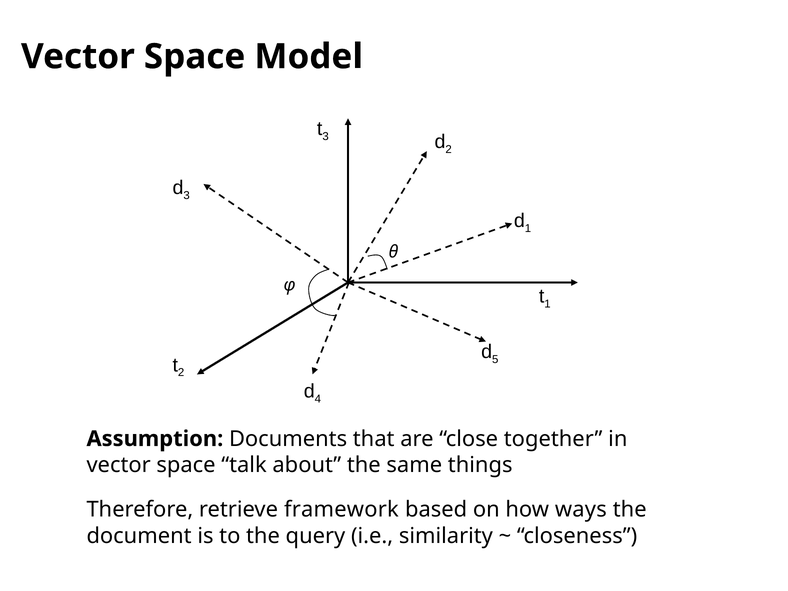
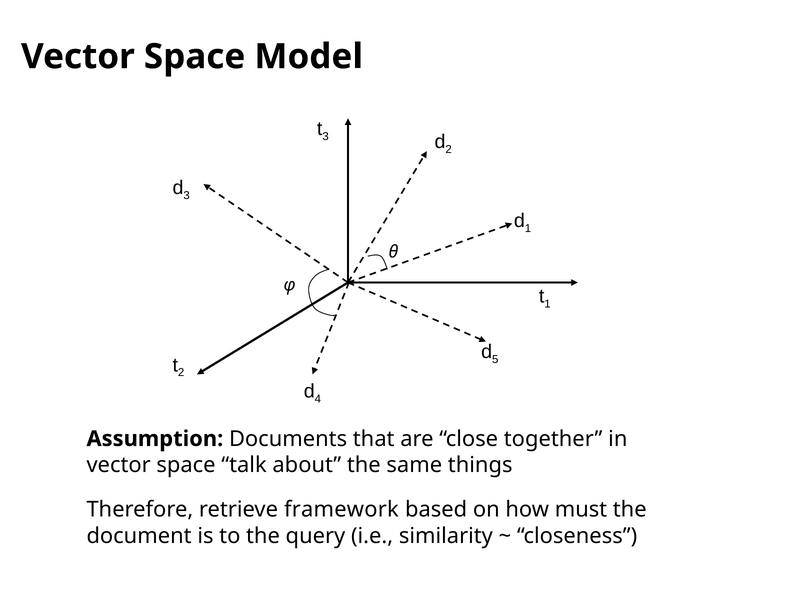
ways: ways -> must
